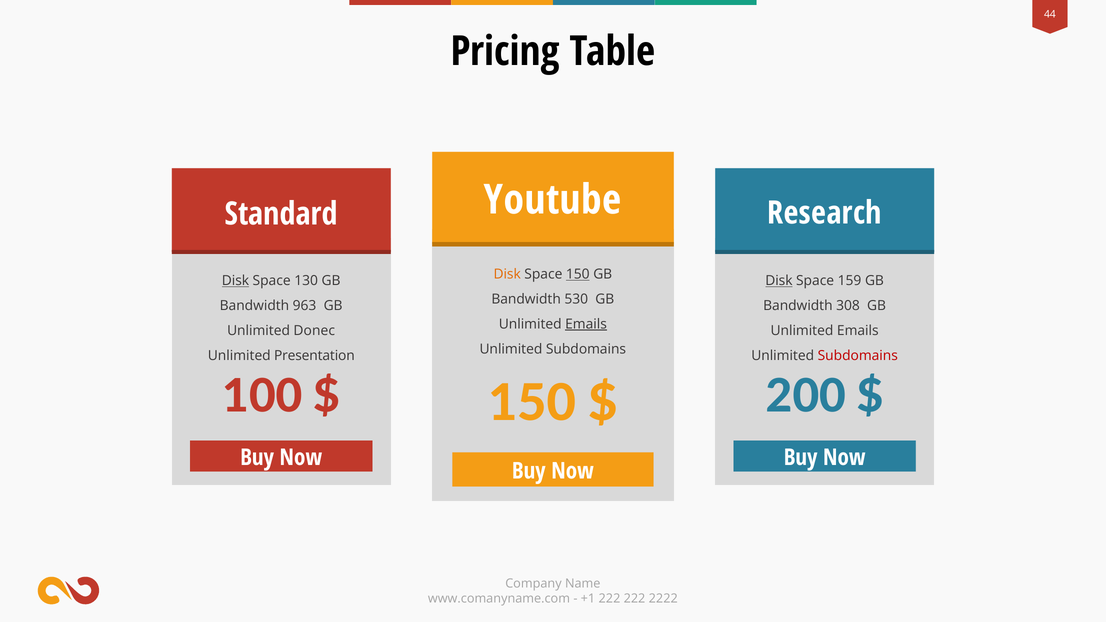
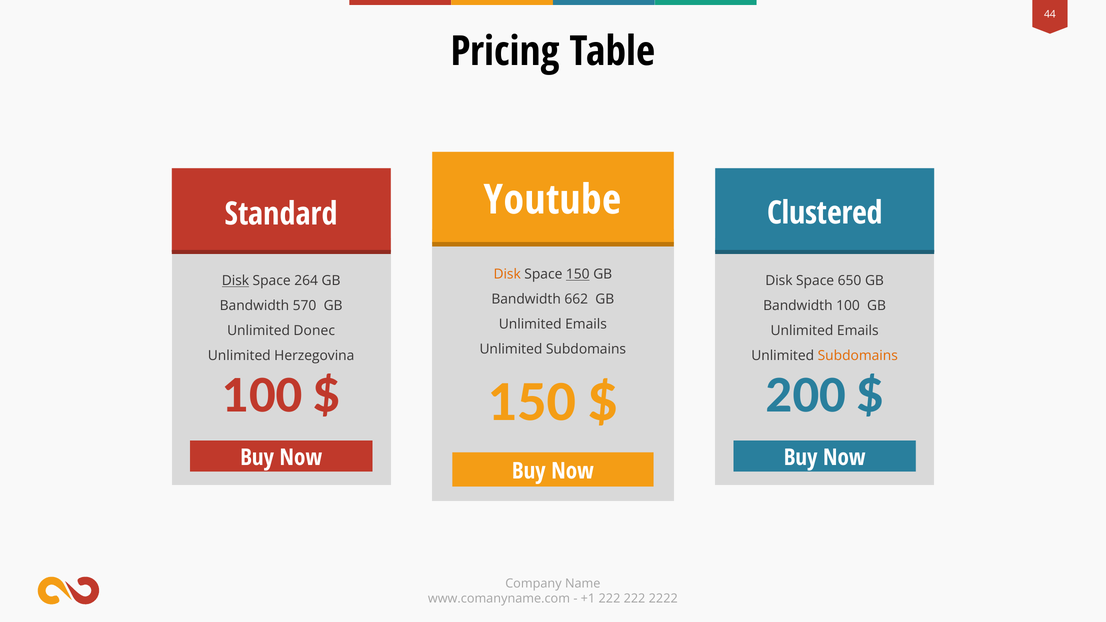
Research: Research -> Clustered
130: 130 -> 264
Disk at (779, 281) underline: present -> none
159: 159 -> 650
530: 530 -> 662
963: 963 -> 570
Bandwidth 308: 308 -> 100
Emails at (586, 324) underline: present -> none
Presentation: Presentation -> Herzegovina
Subdomains at (858, 356) colour: red -> orange
